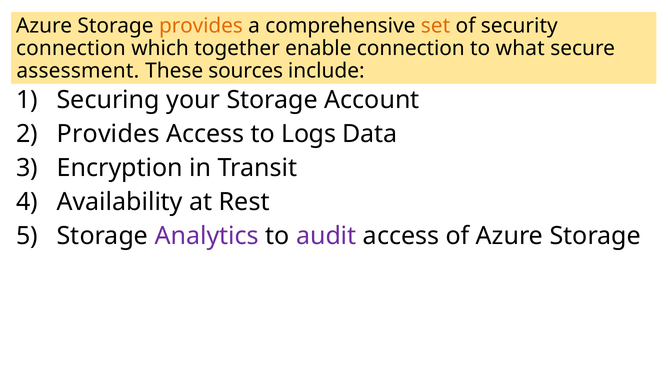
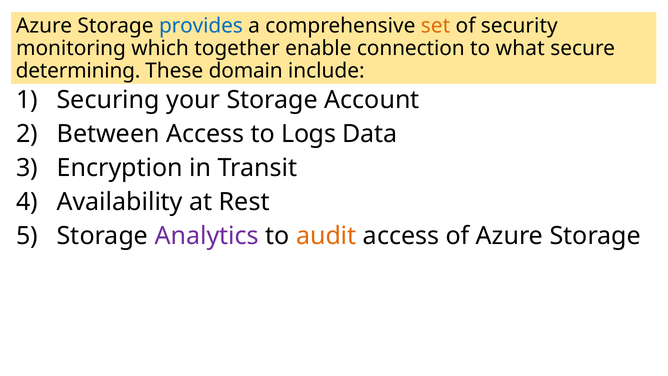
provides at (201, 26) colour: orange -> blue
connection at (71, 48): connection -> monitoring
assessment: assessment -> determining
sources: sources -> domain
Provides at (108, 134): Provides -> Between
audit colour: purple -> orange
